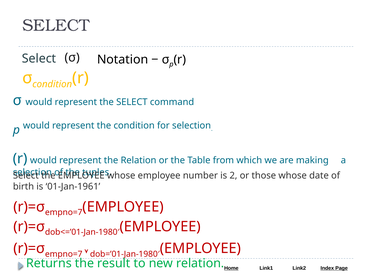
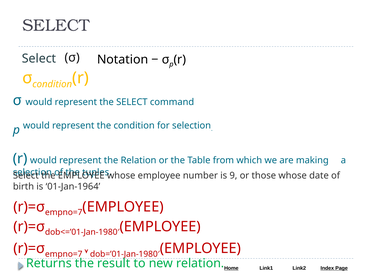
2: 2 -> 9
01-Jan-1961: 01-Jan-1961 -> 01-Jan-1964
